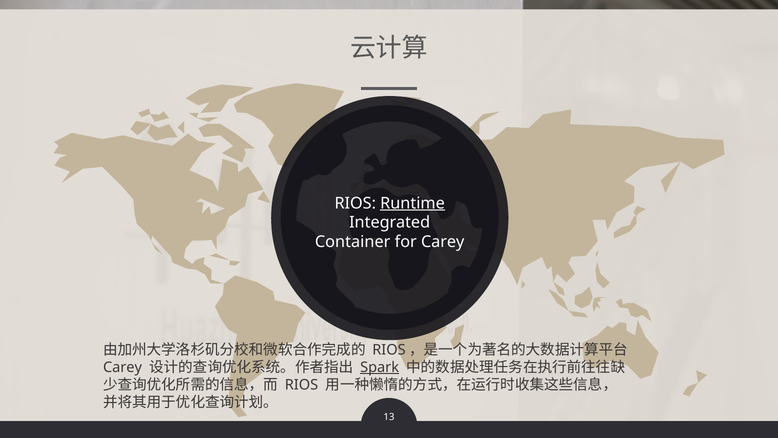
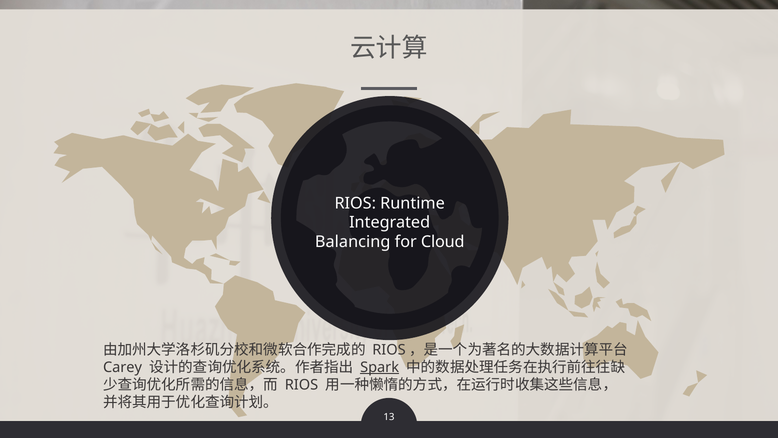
Runtime underline: present -> none
Container: Container -> Balancing
for Carey: Carey -> Cloud
